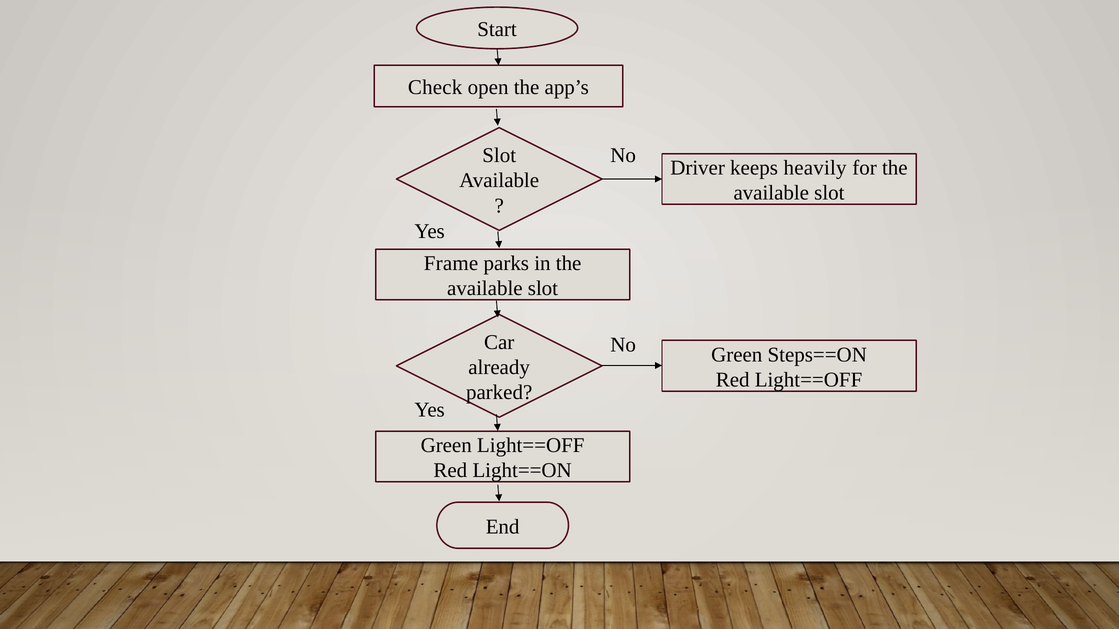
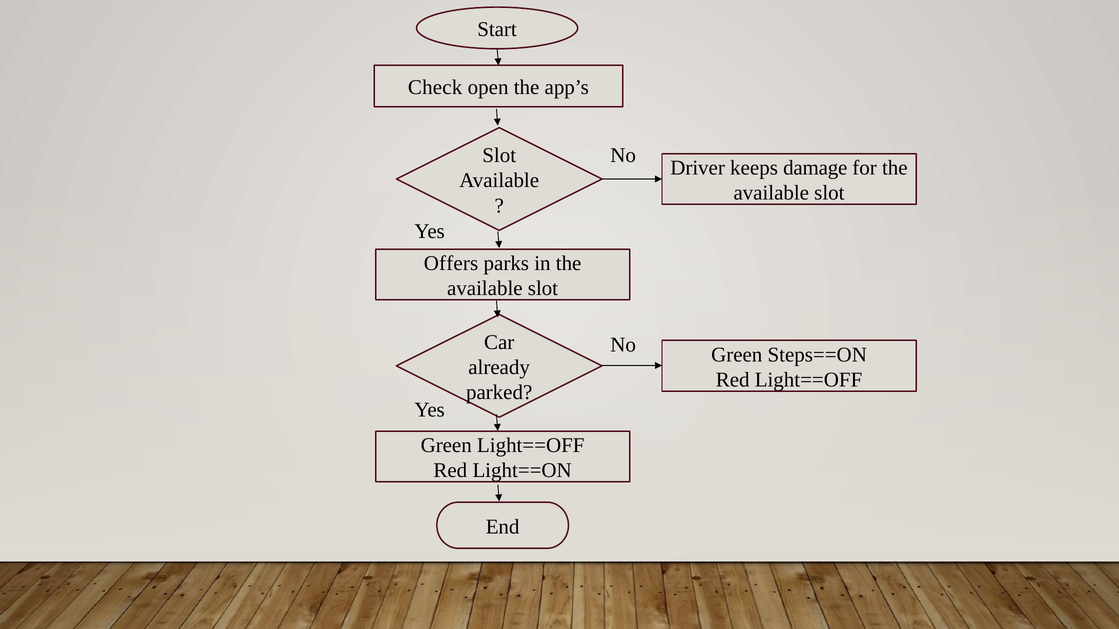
heavily: heavily -> damage
Frame: Frame -> Offers
